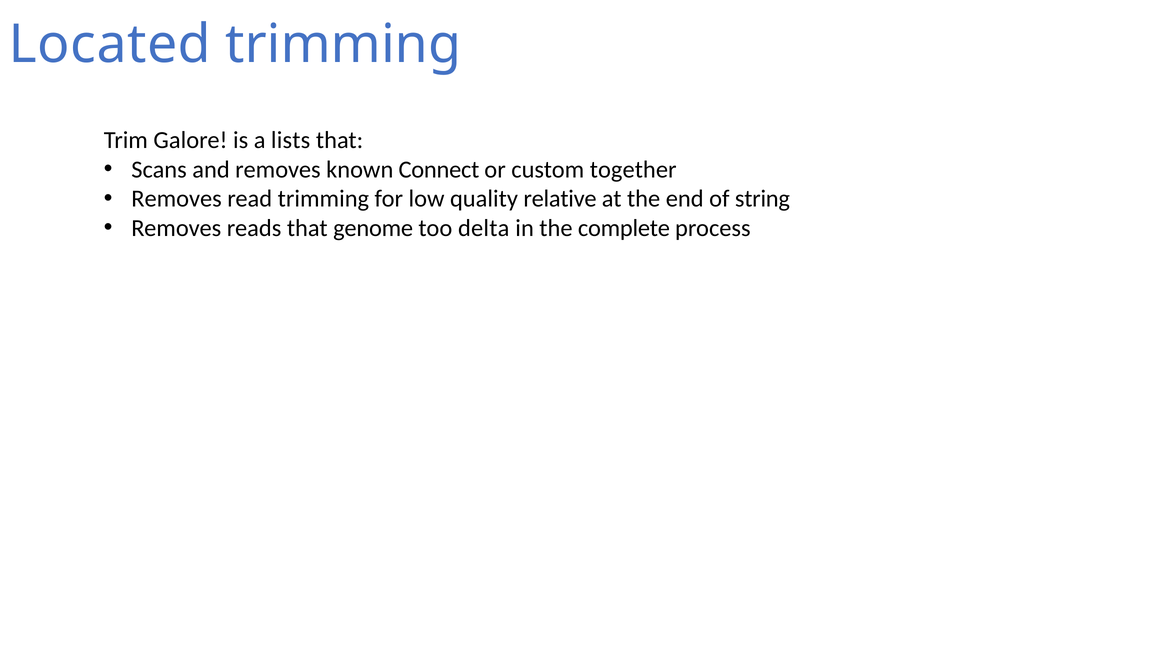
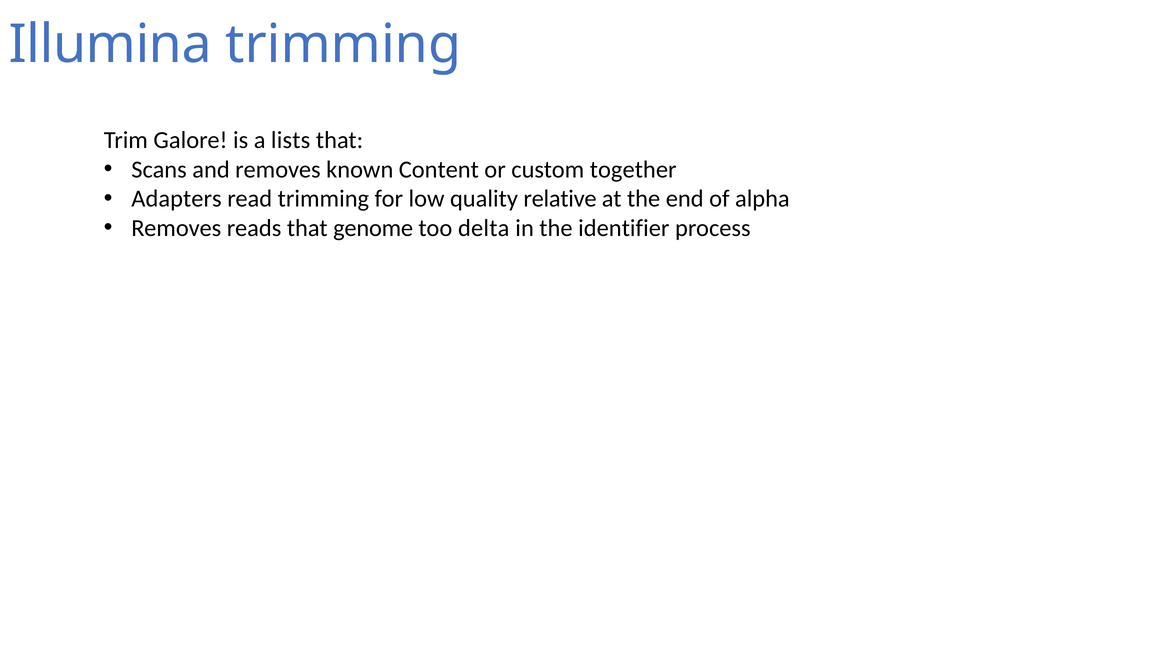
Located: Located -> Illumina
Connect: Connect -> Content
Removes at (177, 199): Removes -> Adapters
string: string -> alpha
complete: complete -> identifier
